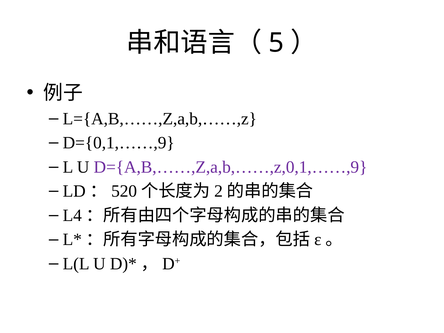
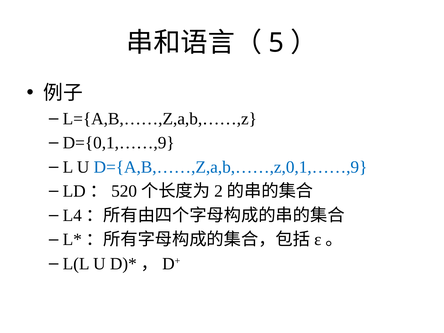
D={A,B,……,Z,a,b,……,z,0,1,……,9 colour: purple -> blue
